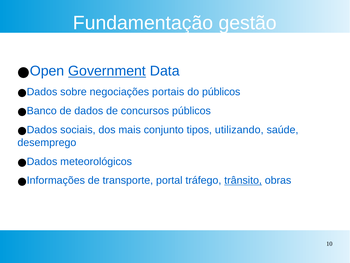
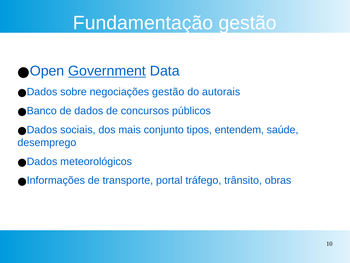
negociações portais: portais -> gestão
do públicos: públicos -> autorais
utilizando: utilizando -> entendem
trânsito underline: present -> none
